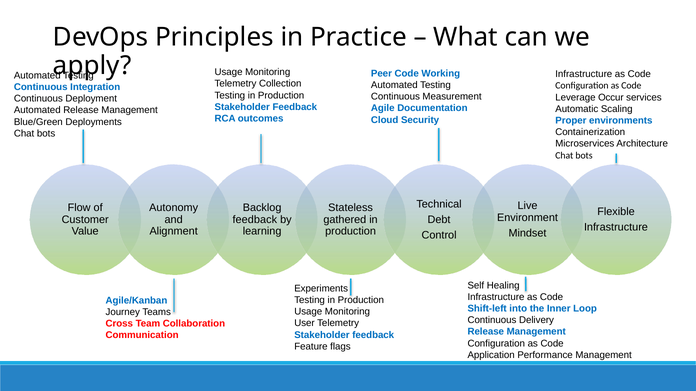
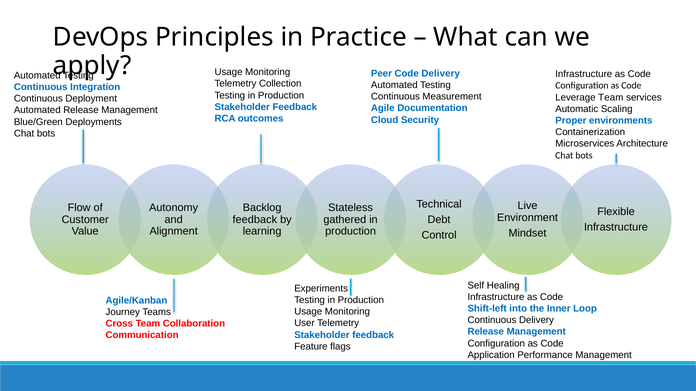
Code Working: Working -> Delivery
Leverage Occur: Occur -> Team
